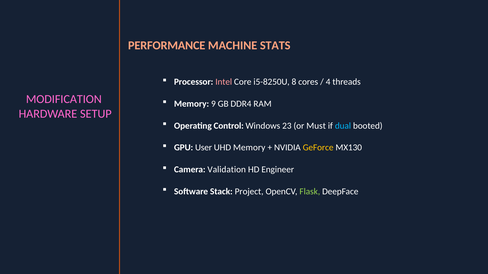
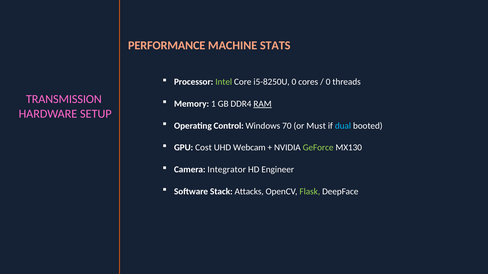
Intel colour: pink -> light green
i5-8250U 8: 8 -> 0
4 at (328, 82): 4 -> 0
MODIFICATION: MODIFICATION -> TRANSMISSION
9: 9 -> 1
RAM underline: none -> present
23: 23 -> 70
User: User -> Cost
UHD Memory: Memory -> Webcam
GeForce colour: yellow -> light green
Validation: Validation -> Integrator
Project: Project -> Attacks
